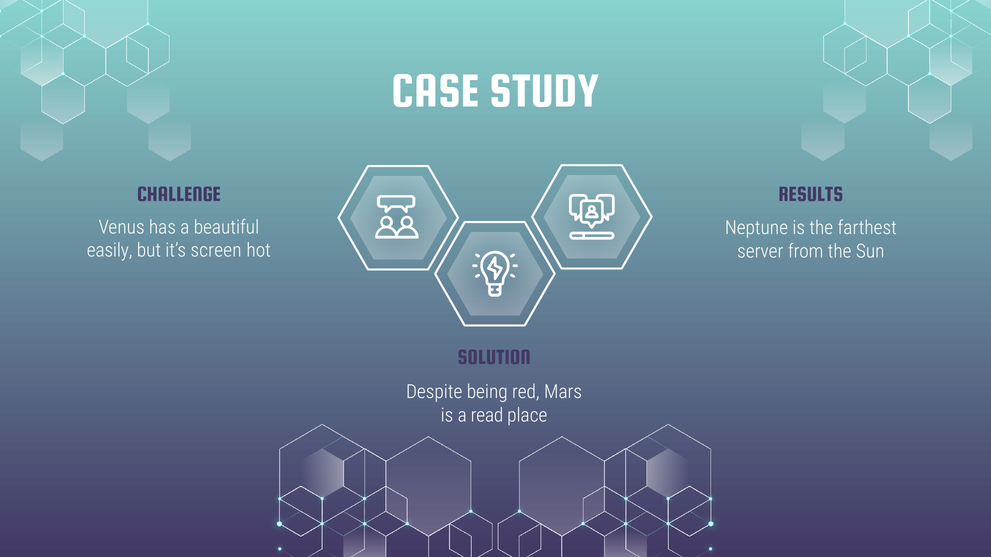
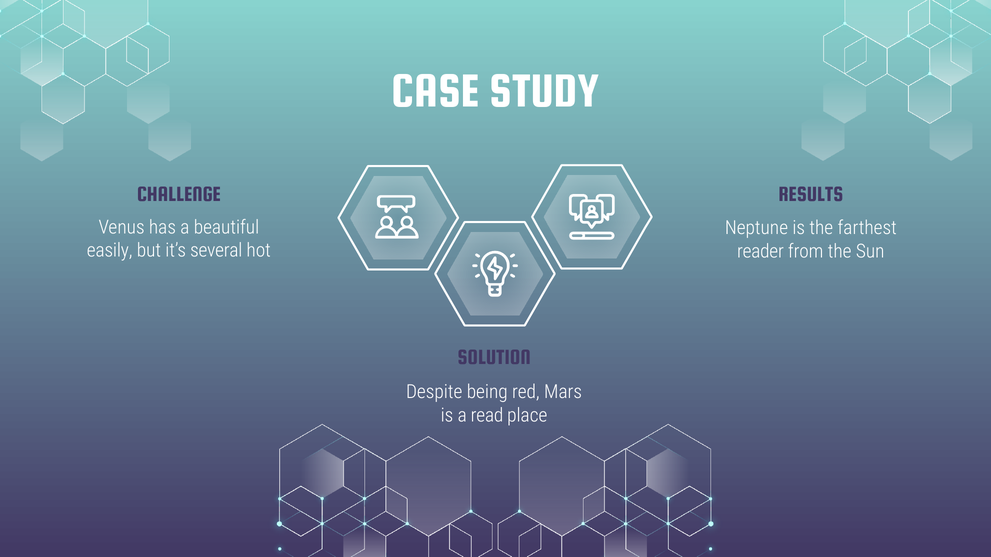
screen: screen -> several
server: server -> reader
